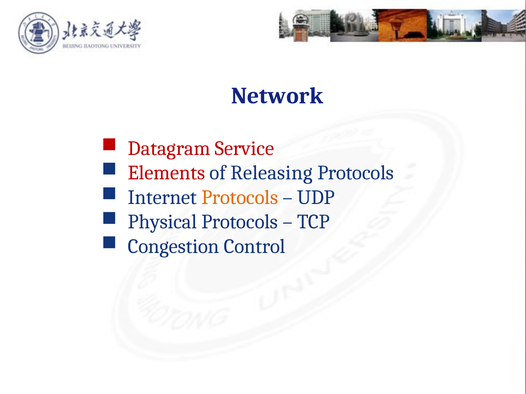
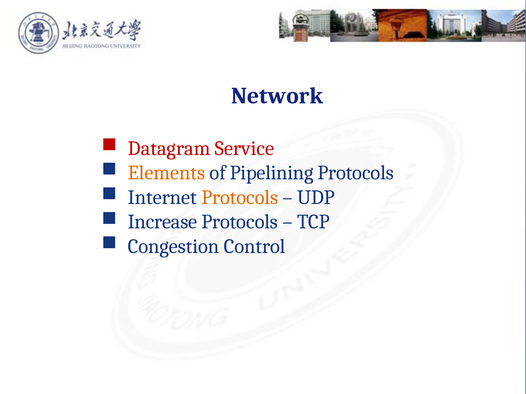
Elements colour: red -> orange
Releasing: Releasing -> Pipelining
Physical: Physical -> Increase
